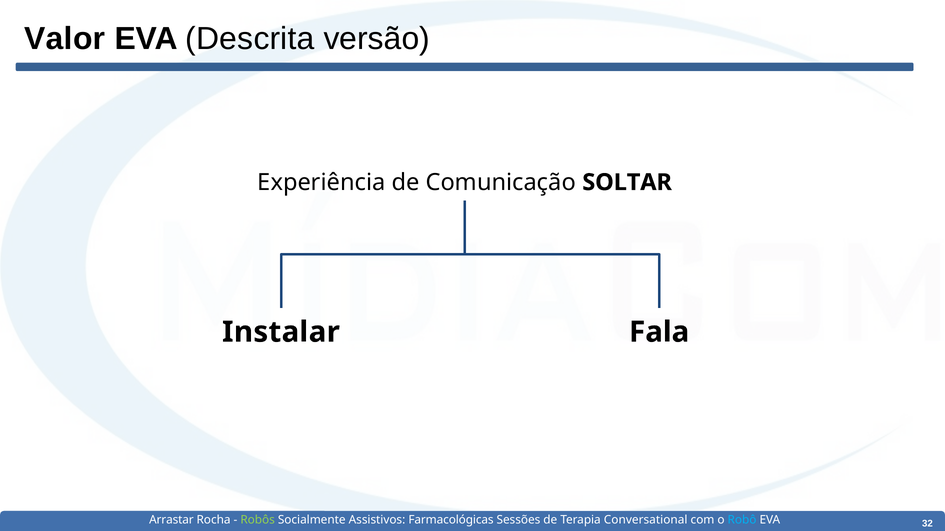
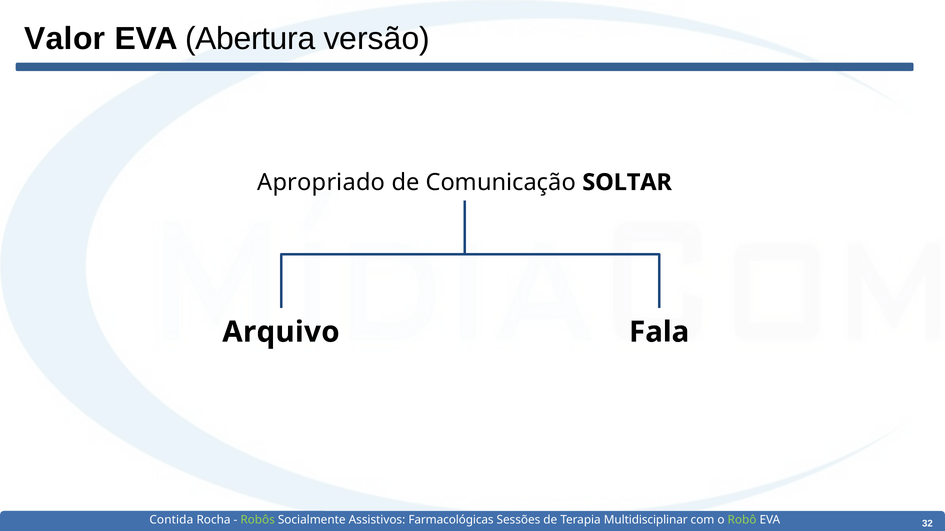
Descrita: Descrita -> Abertura
Experiência: Experiência -> Apropriado
Instalar: Instalar -> Arquivo
Arrastar: Arrastar -> Contida
Conversational: Conversational -> Multidisciplinar
Robô colour: light blue -> light green
